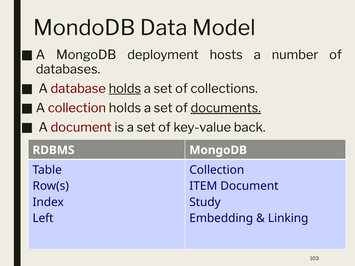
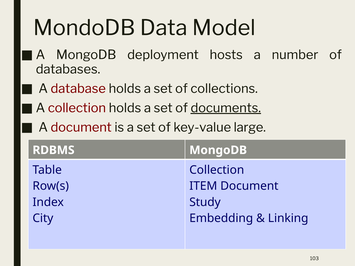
holds at (125, 89) underline: present -> none
back: back -> large
Left: Left -> City
